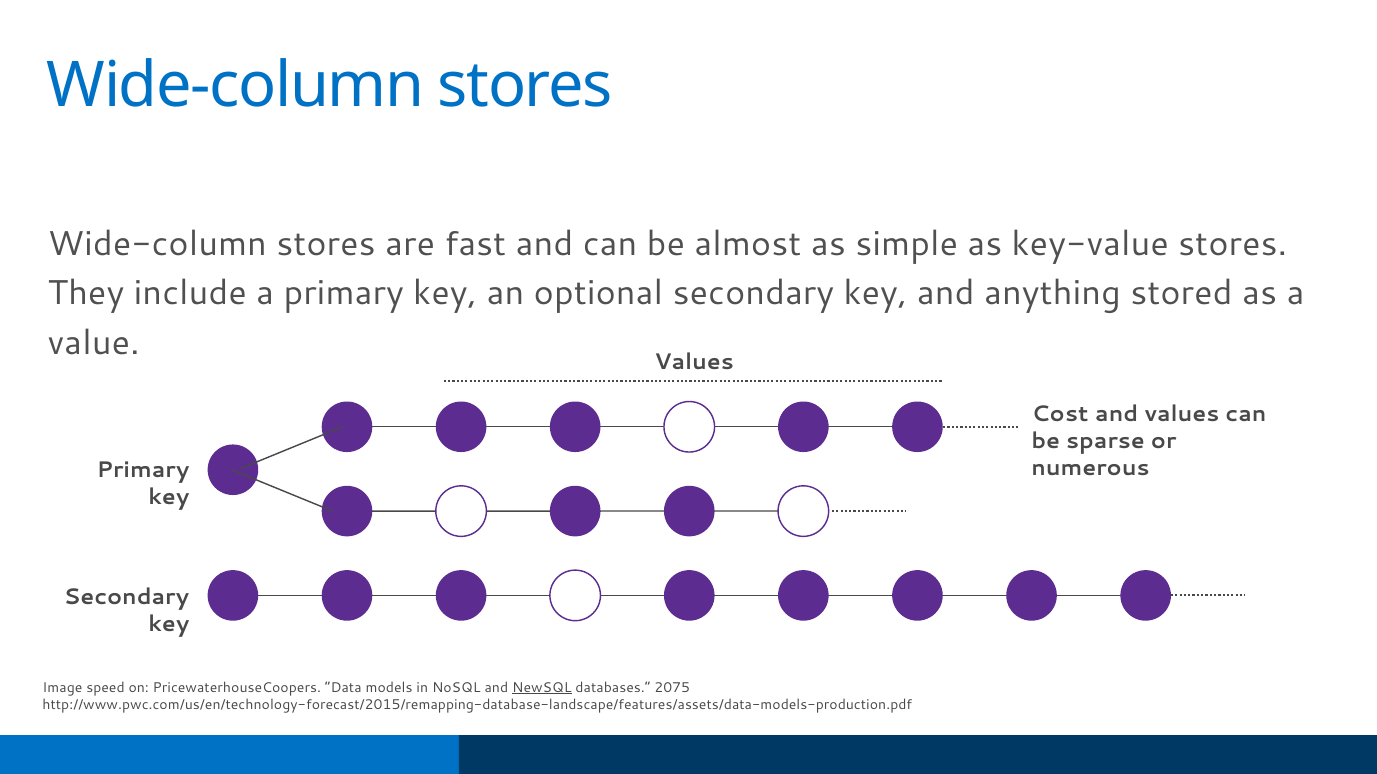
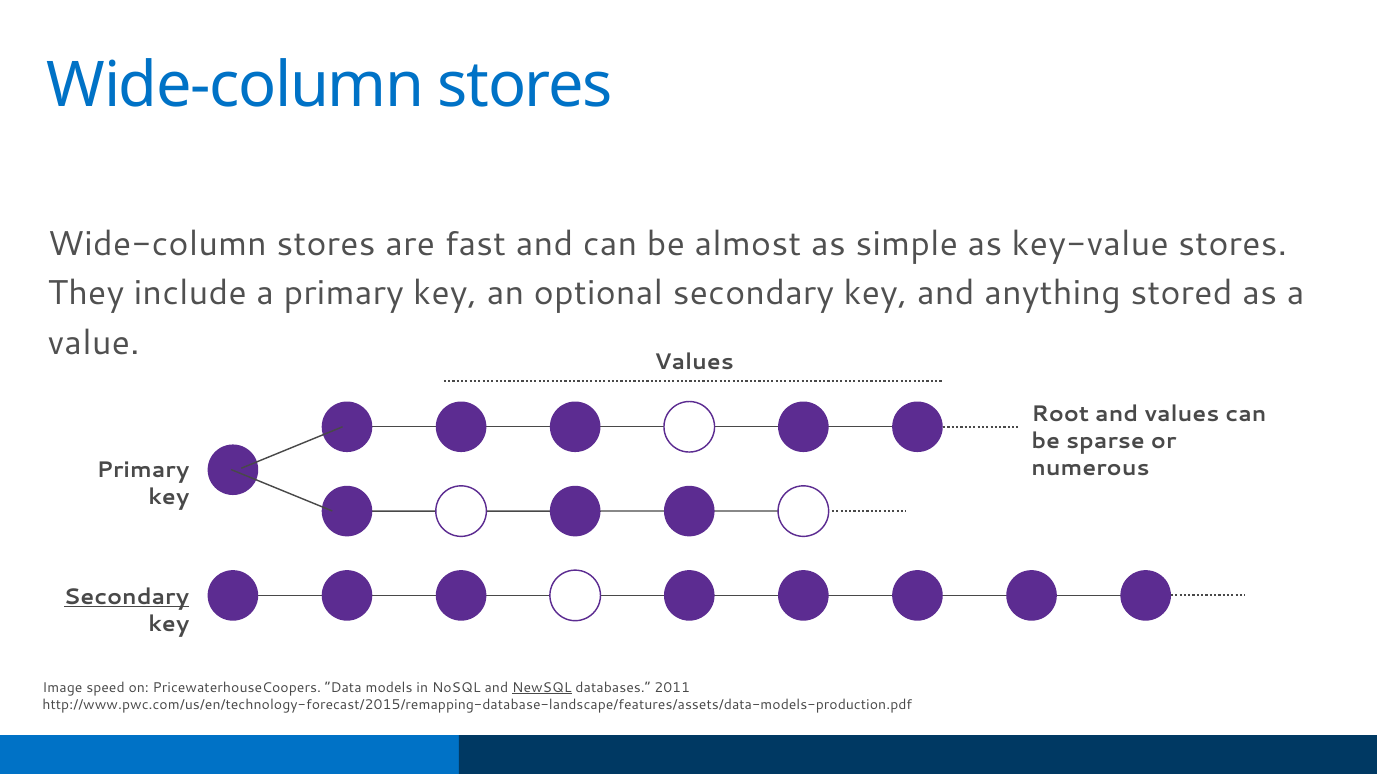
Cost: Cost -> Root
Secondary at (126, 597) underline: none -> present
2075: 2075 -> 2011
